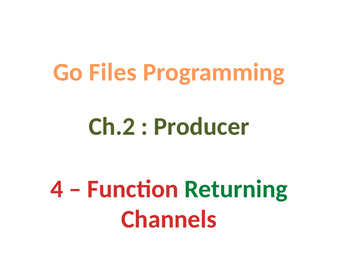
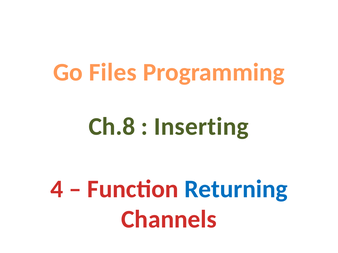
Ch.2: Ch.2 -> Ch.8
Producer: Producer -> Inserting
Returning colour: green -> blue
